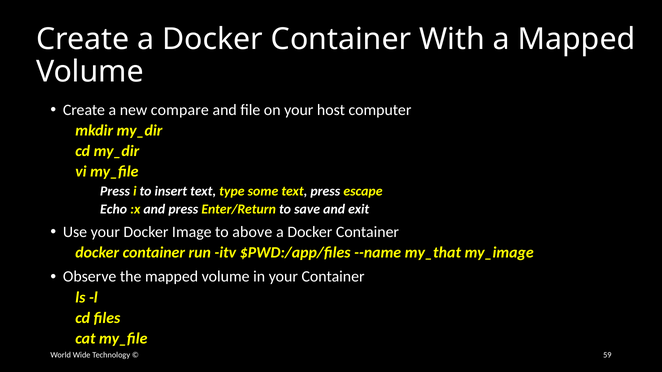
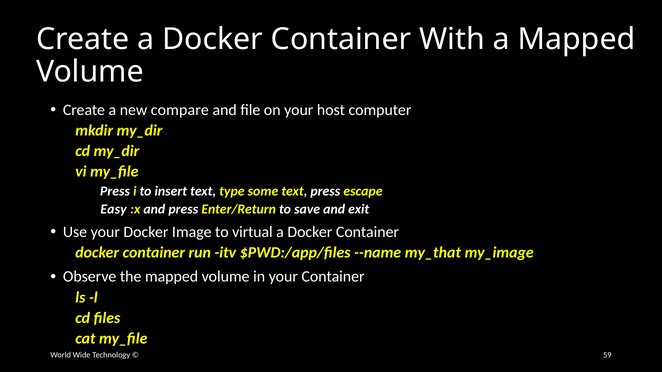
Echo: Echo -> Easy
above: above -> virtual
